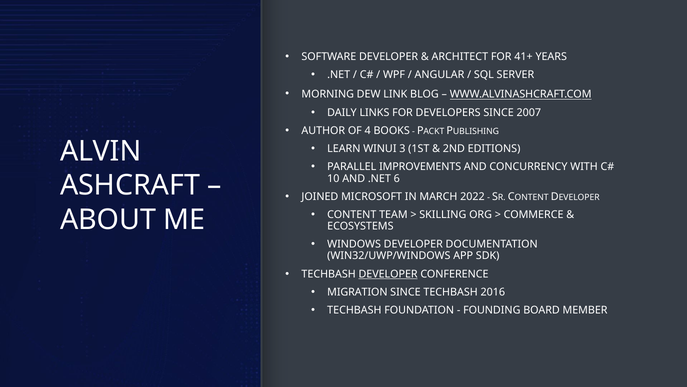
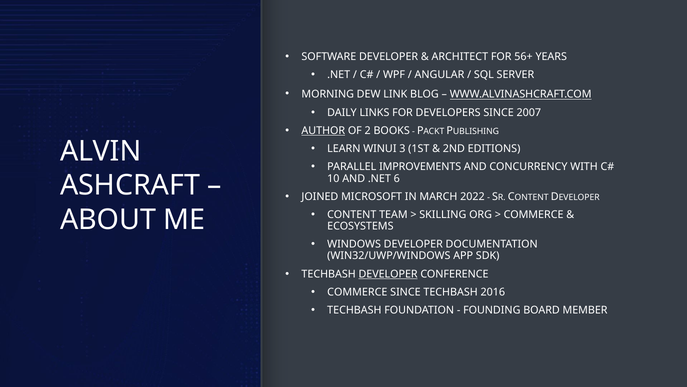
41+: 41+ -> 56+
AUTHOR underline: none -> present
4: 4 -> 2
MIGRATION at (357, 292): MIGRATION -> COMMERCE
